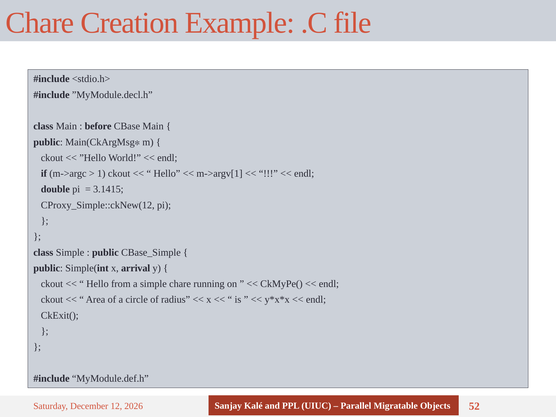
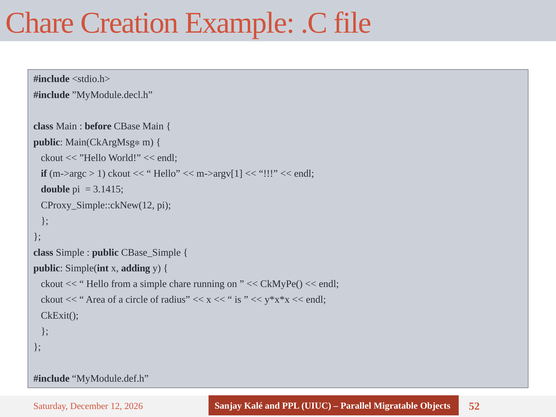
arrival: arrival -> adding
